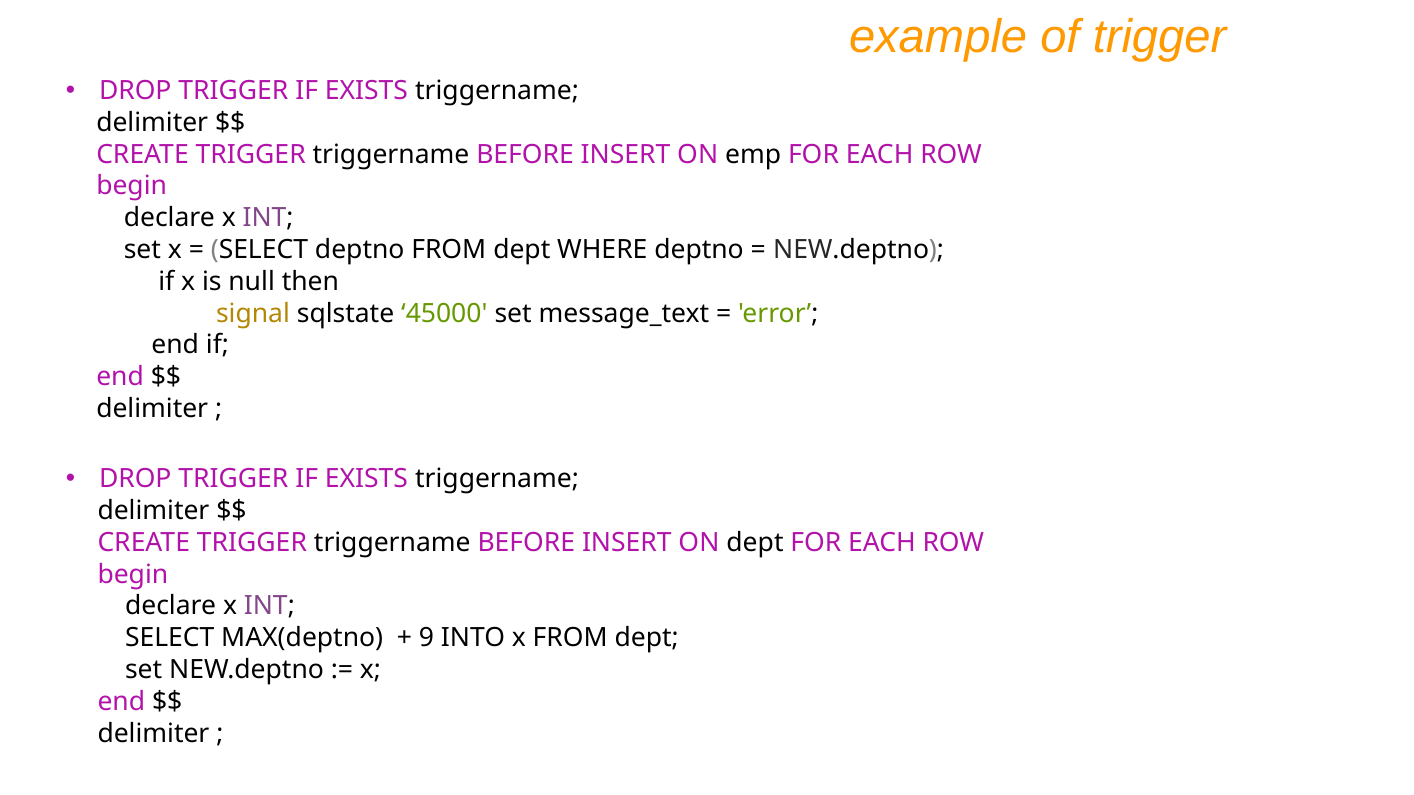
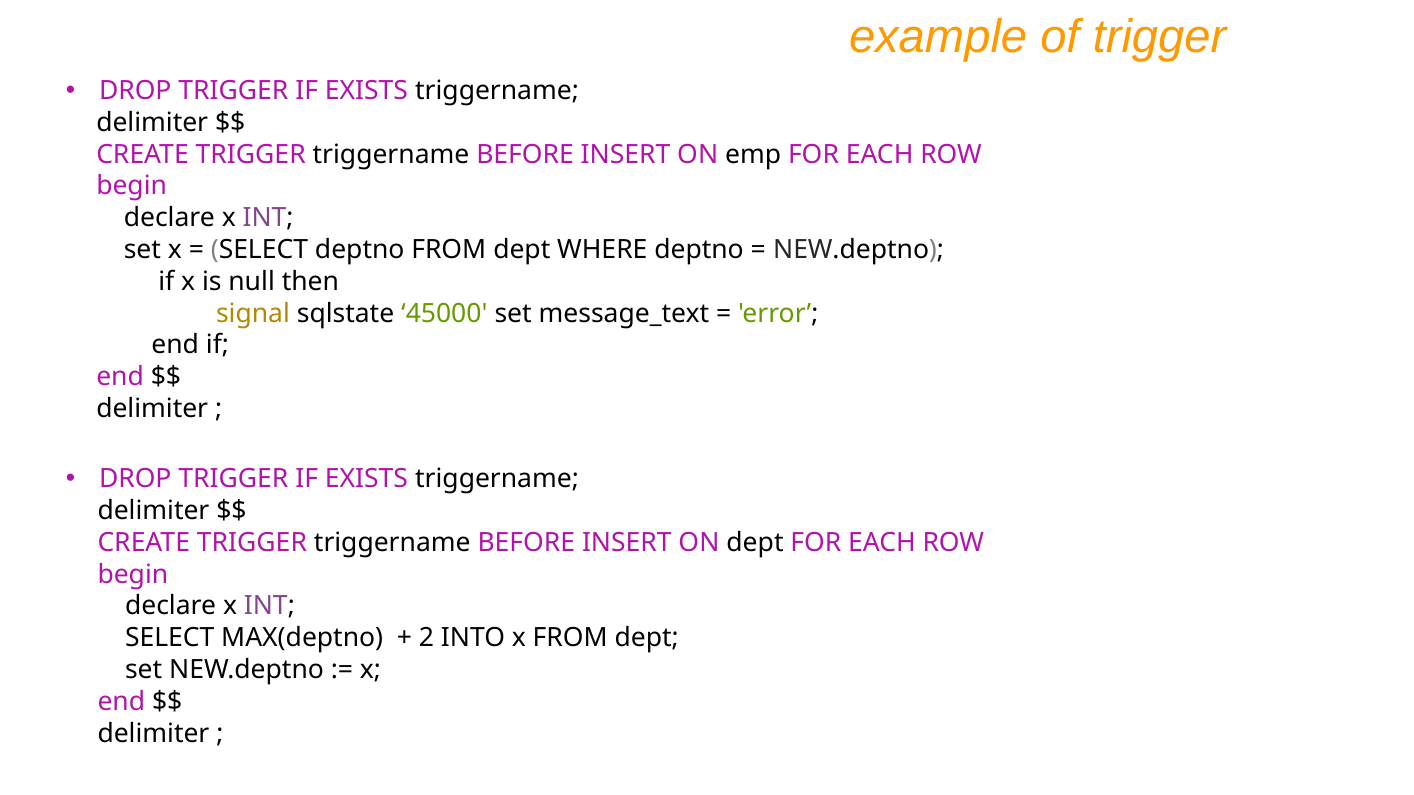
9: 9 -> 2
